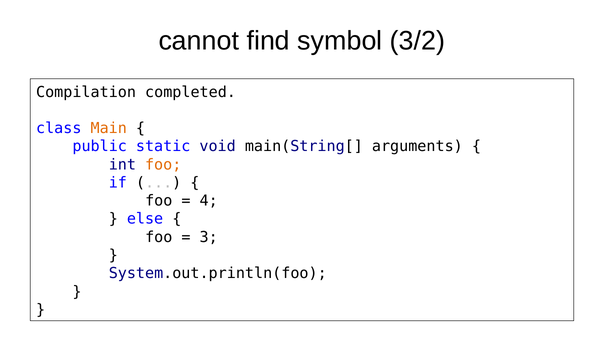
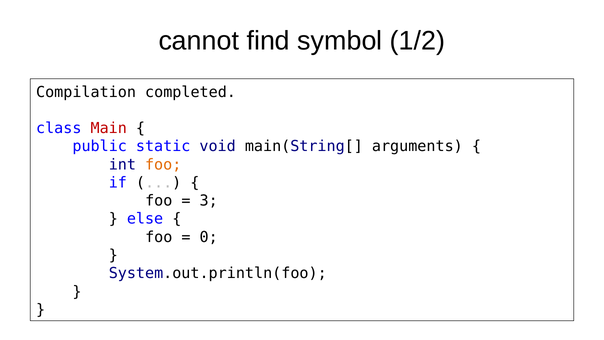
3/2: 3/2 -> 1/2
Main colour: orange -> red
4: 4 -> 3
3: 3 -> 0
